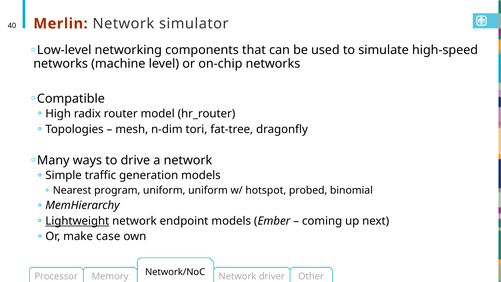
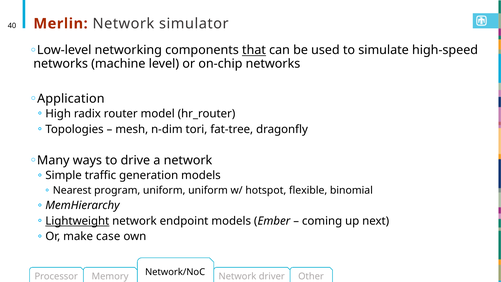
that underline: none -> present
Compatible: Compatible -> Application
probed: probed -> flexible
